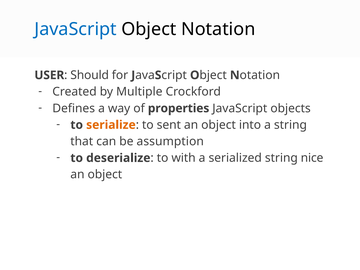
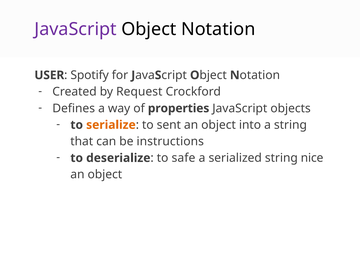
JavaScript at (76, 29) colour: blue -> purple
Should: Should -> Spotify
Multiple: Multiple -> Request
assumption: assumption -> instructions
with: with -> safe
